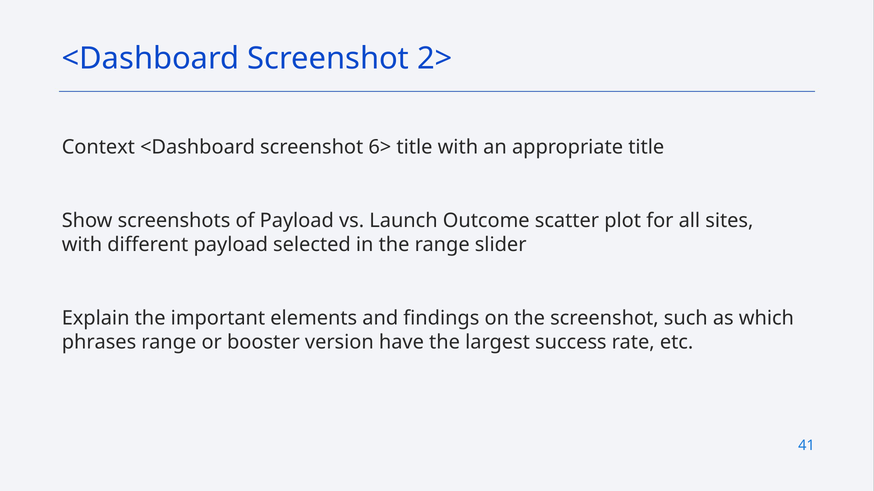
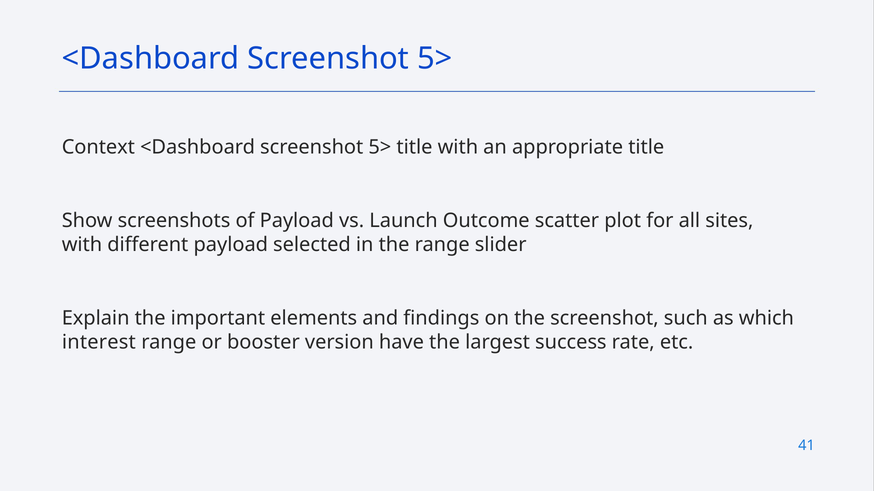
2> at (435, 58): 2> -> 5>
6> at (380, 148): 6> -> 5>
phrases: phrases -> interest
